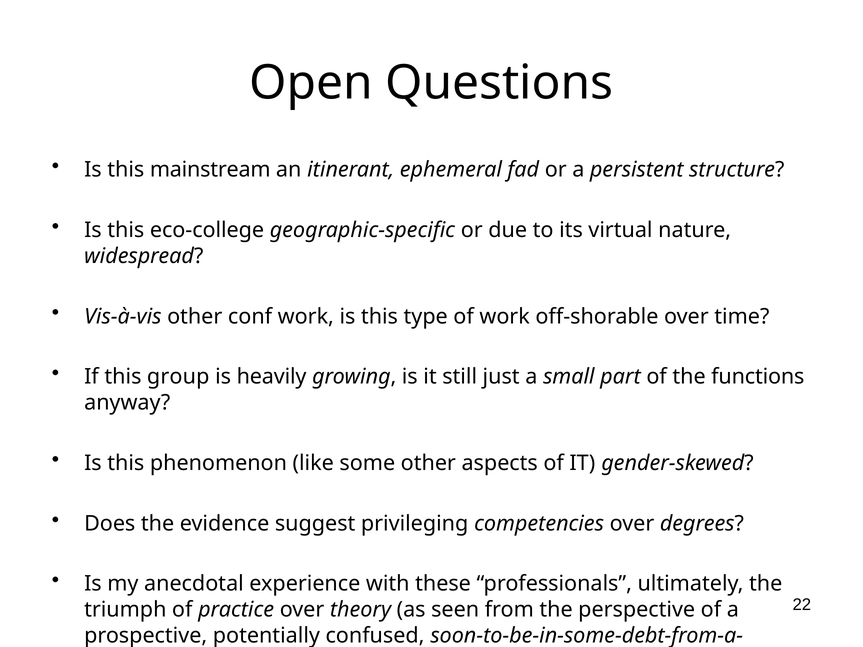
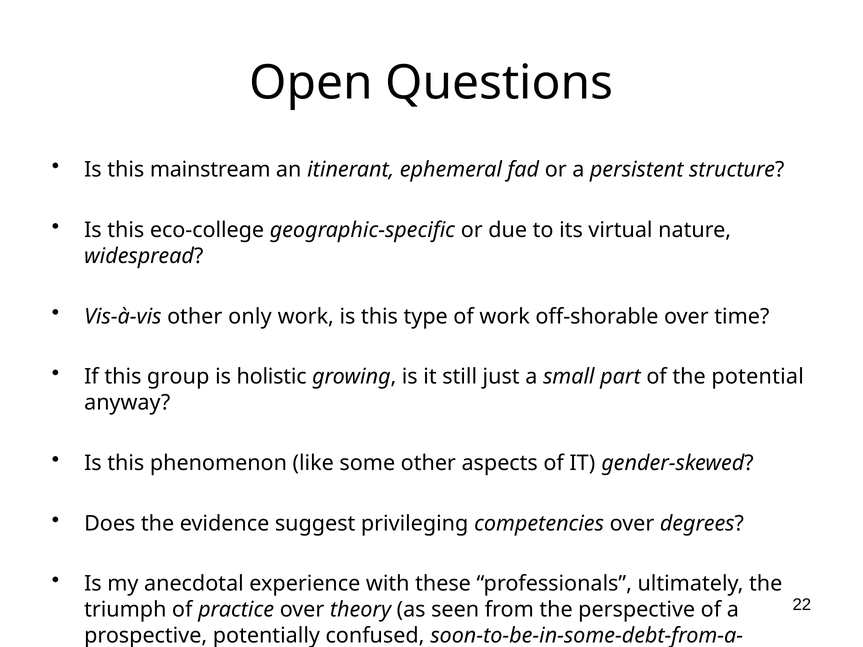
conf: conf -> only
heavily: heavily -> holistic
functions: functions -> potential
